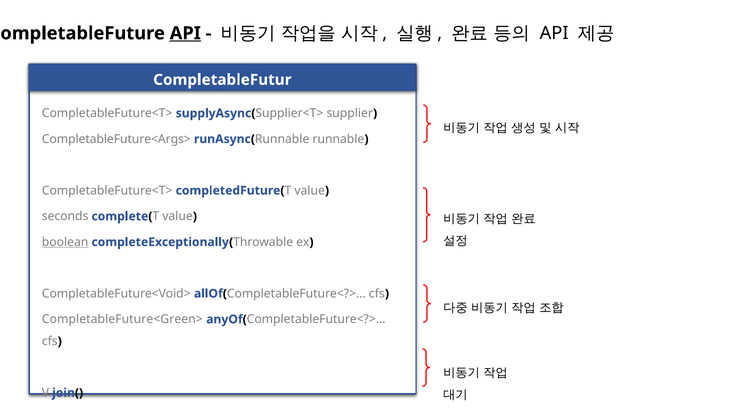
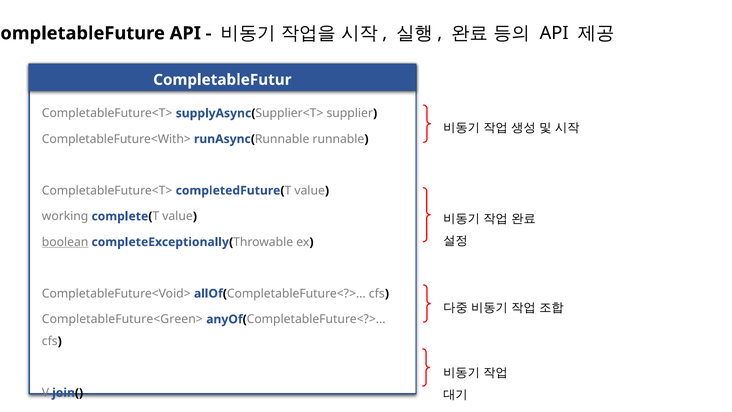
API at (185, 33) underline: present -> none
CompletableFuture<Args>: CompletableFuture<Args> -> CompletableFuture<With>
seconds: seconds -> working
